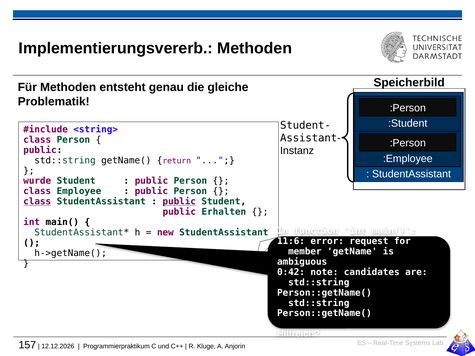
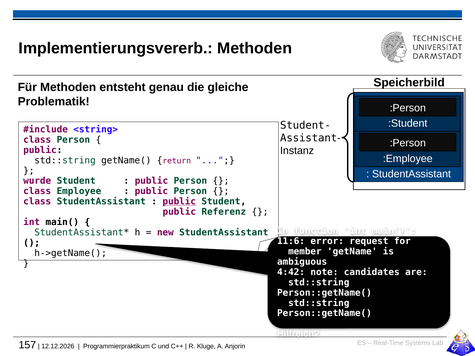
class at (37, 202) underline: present -> none
Erhalten: Erhalten -> Referenz
0:42: 0:42 -> 4:42
